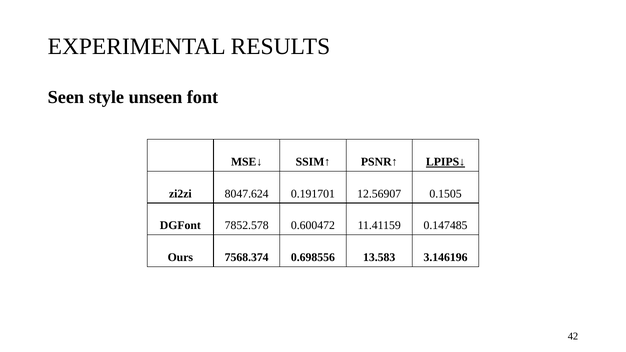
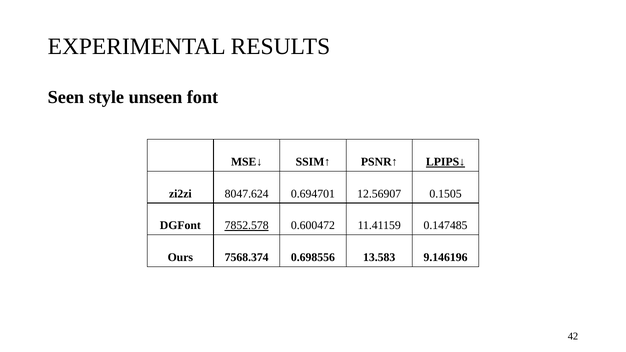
0.191701: 0.191701 -> 0.694701
7852.578 underline: none -> present
3.146196: 3.146196 -> 9.146196
